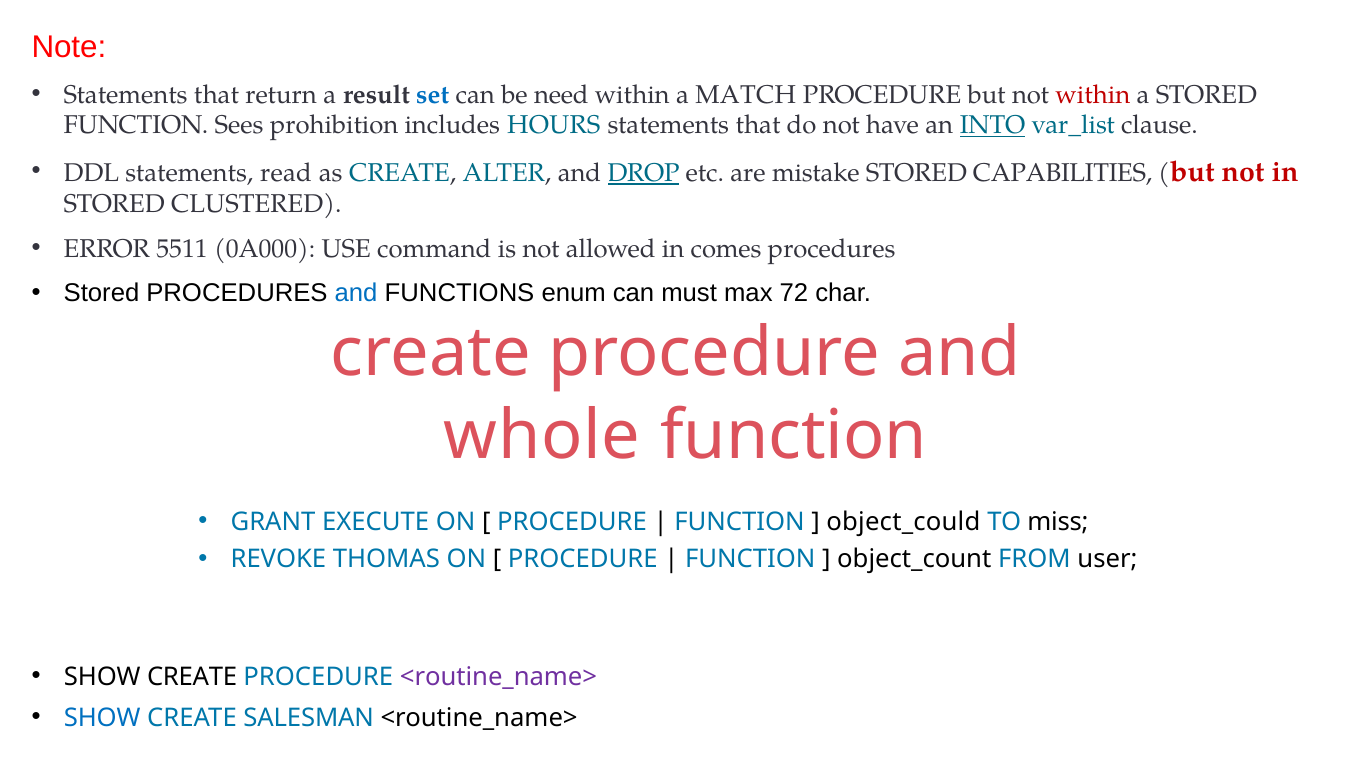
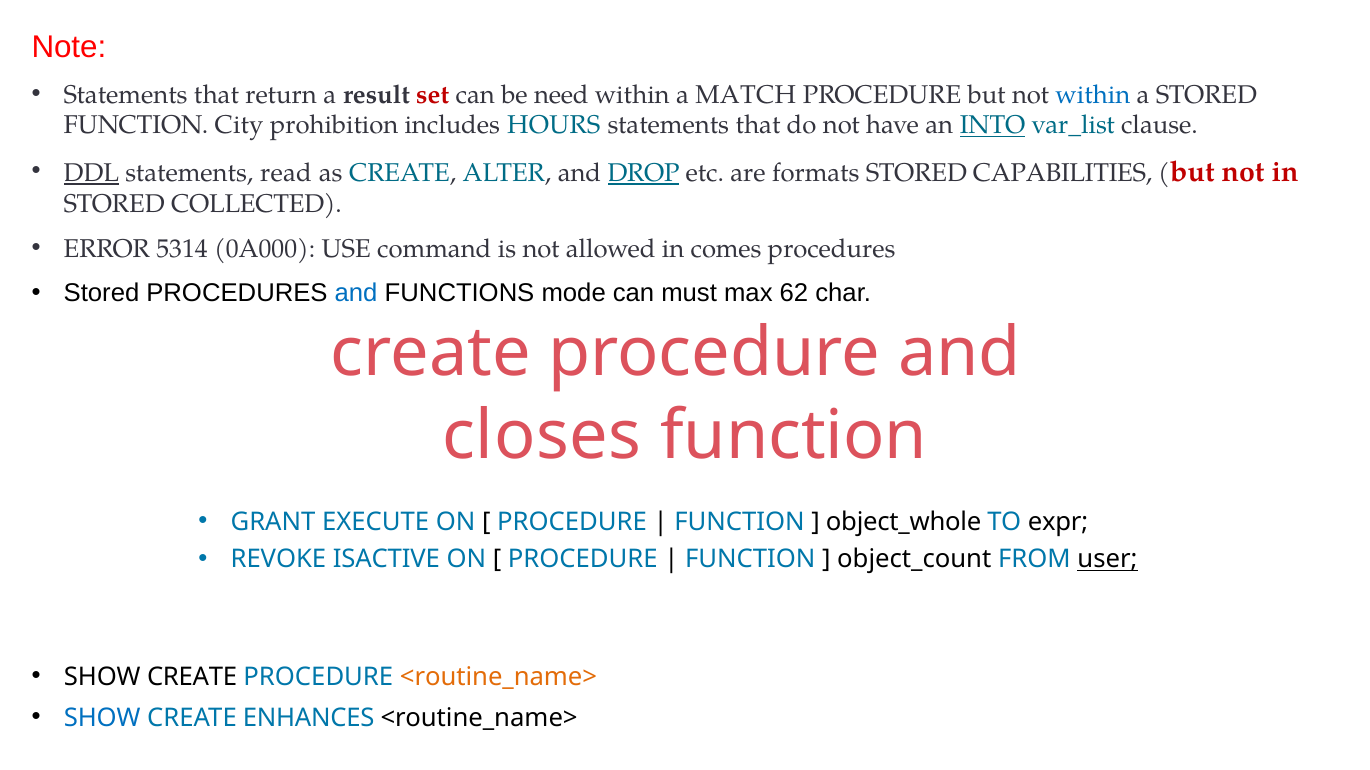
set colour: blue -> red
within at (1093, 95) colour: red -> blue
Sees: Sees -> City
DDL underline: none -> present
mistake: mistake -> formats
CLUSTERED: CLUSTERED -> COLLECTED
5511: 5511 -> 5314
enum: enum -> mode
72: 72 -> 62
whole: whole -> closes
object_could: object_could -> object_whole
miss: miss -> expr
THOMAS: THOMAS -> ISACTIVE
user underline: none -> present
<routine_name> at (498, 677) colour: purple -> orange
SALESMAN: SALESMAN -> ENHANCES
